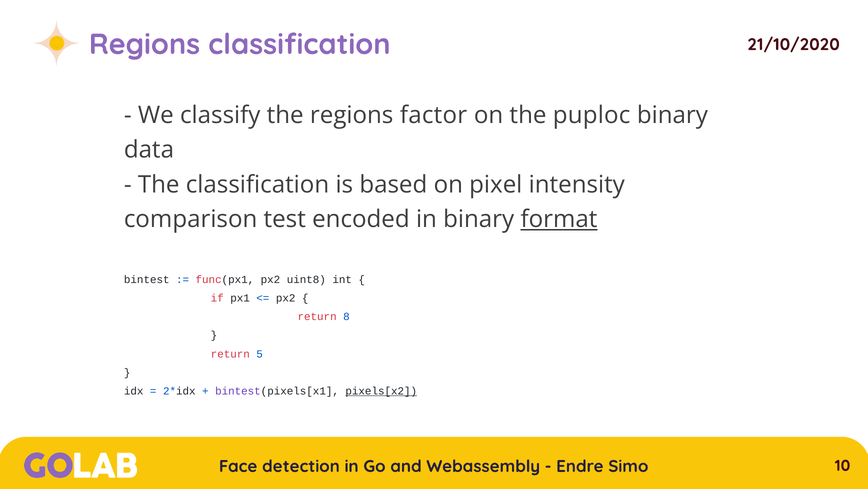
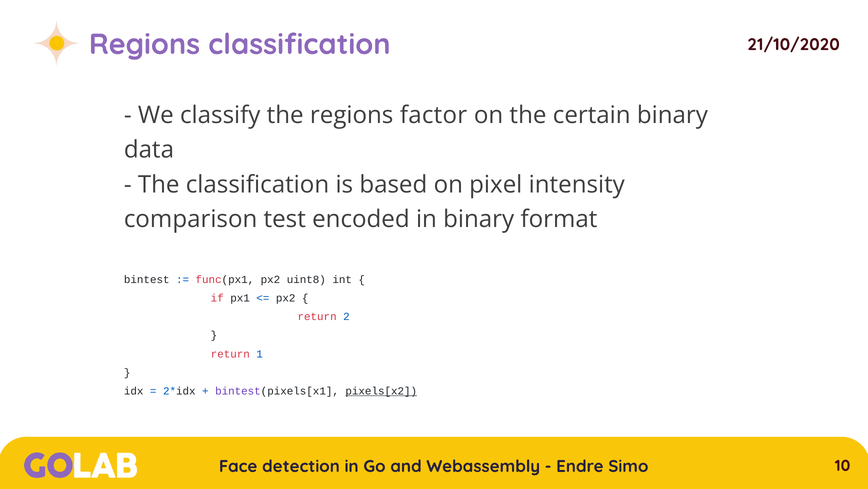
puploc: puploc -> certain
format underline: present -> none
8: 8 -> 2
5: 5 -> 1
